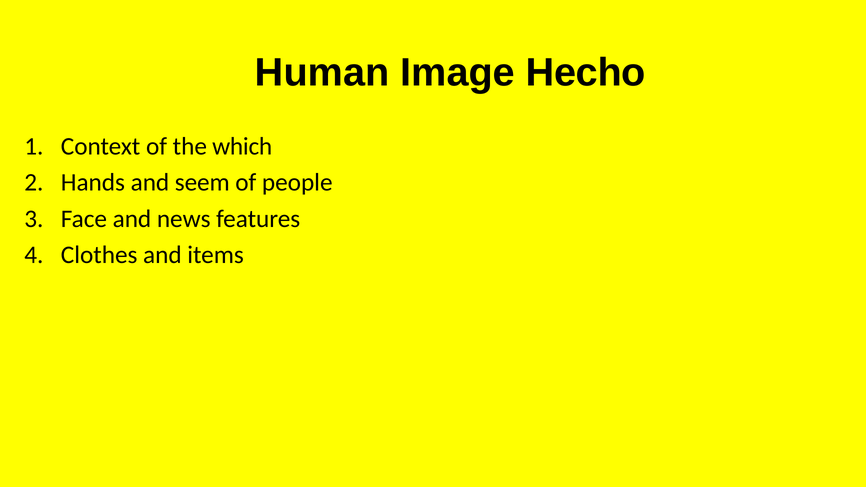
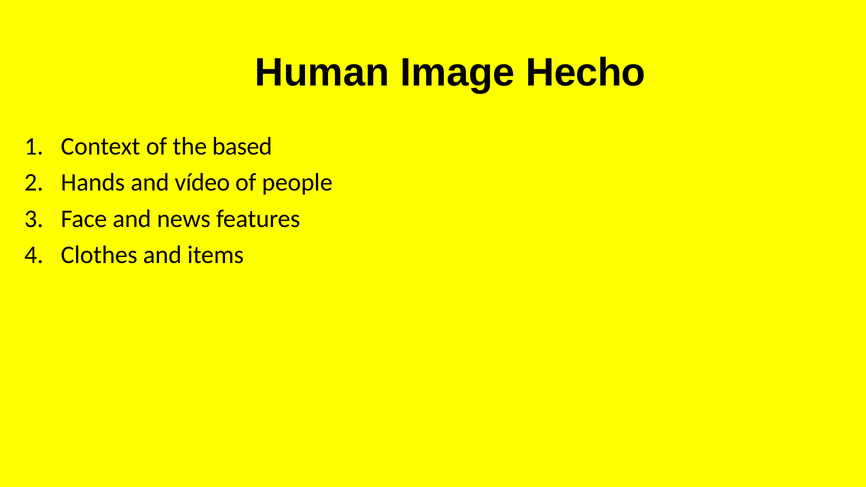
which: which -> based
seem: seem -> vídeo
